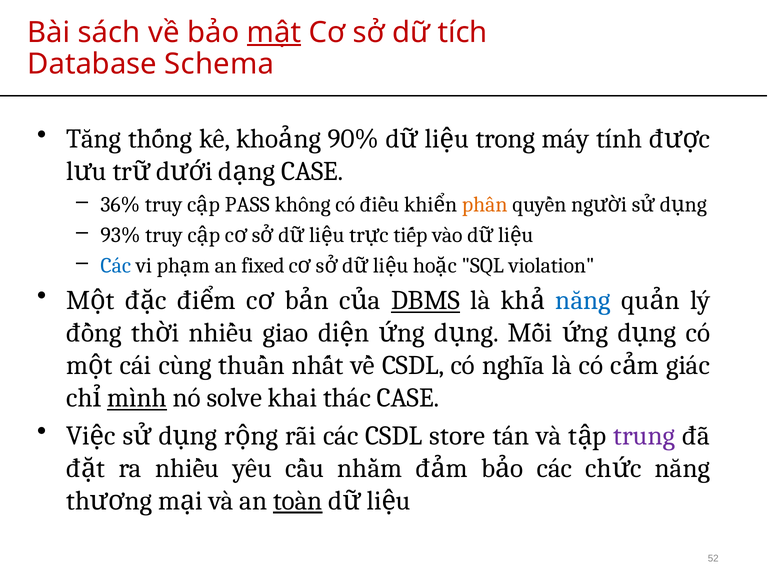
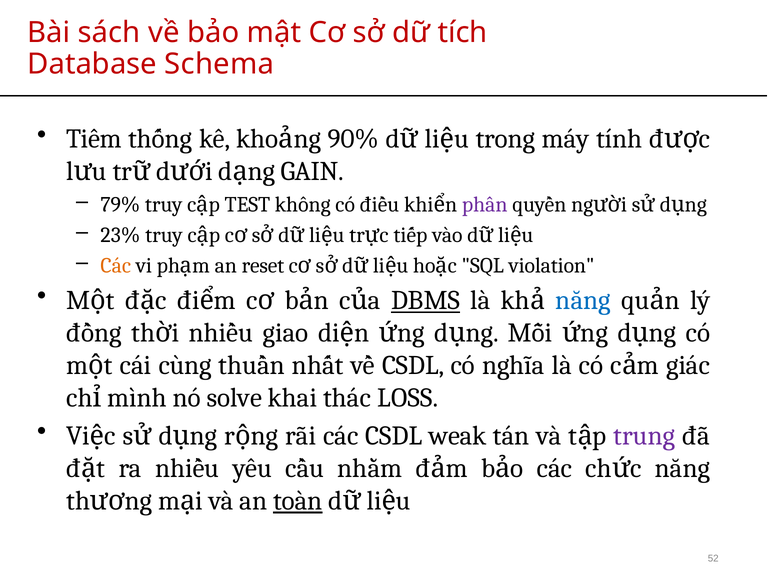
mật underline: present -> none
Tăng: Tăng -> Tiềm
CASE at (312, 172): CASE -> GAIN
36%: 36% -> 79%
PASS: PASS -> TEST
phân colour: orange -> purple
93%: 93% -> 23%
Các at (116, 265) colour: blue -> orange
fixed: fixed -> reset
mình underline: present -> none
thác CASE: CASE -> LOSS
store: store -> weak
